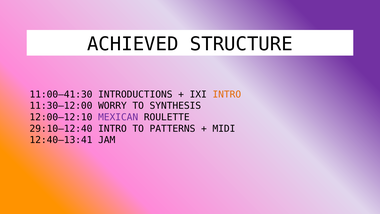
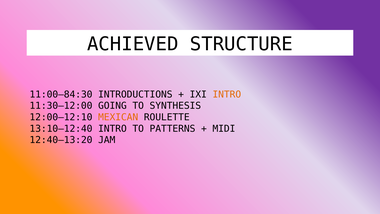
11:00–41:30: 11:00–41:30 -> 11:00–84:30
WORRY: WORRY -> GOING
MEXICAN colour: purple -> orange
29:10–12:40: 29:10–12:40 -> 13:10–12:40
12:40–13:41: 12:40–13:41 -> 12:40–13:20
